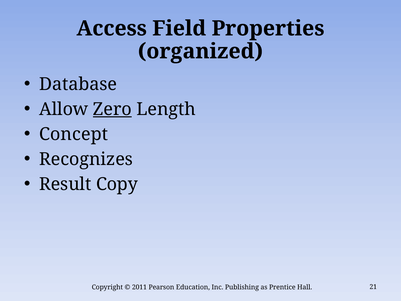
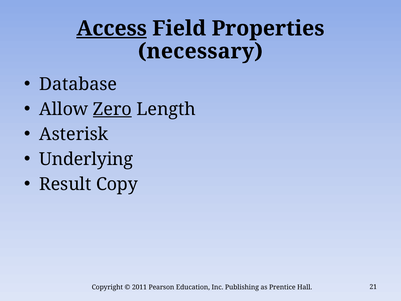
Access underline: none -> present
organized: organized -> necessary
Concept: Concept -> Asterisk
Recognizes: Recognizes -> Underlying
